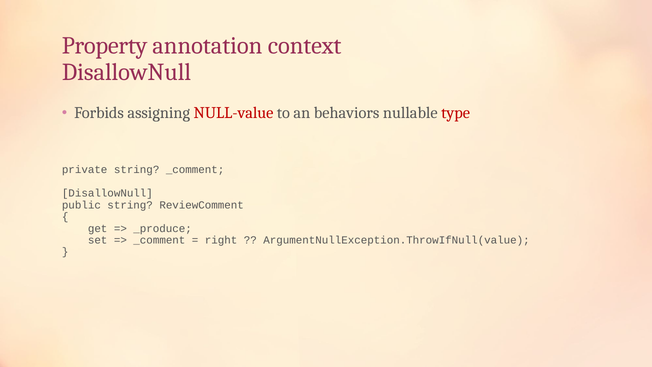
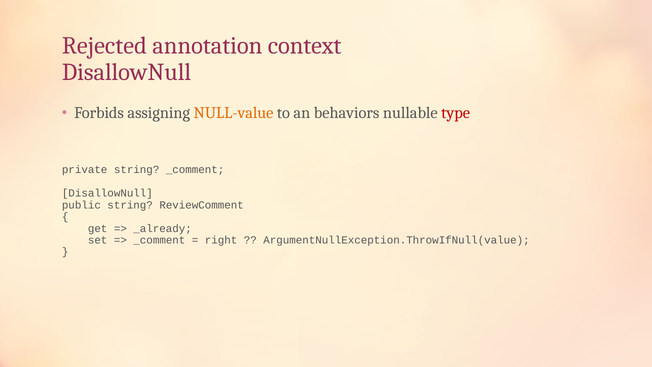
Property: Property -> Rejected
NULL-value colour: red -> orange
_produce: _produce -> _already
